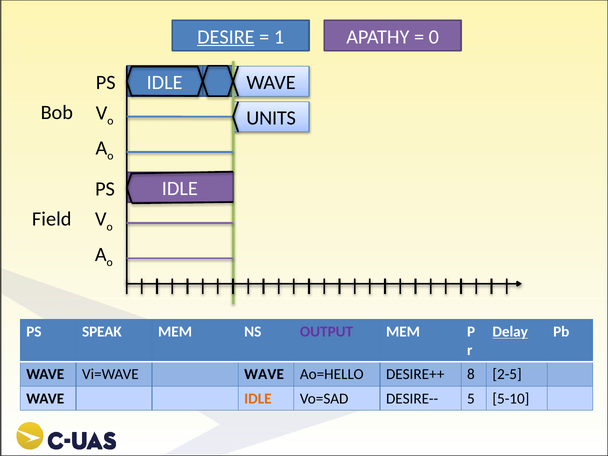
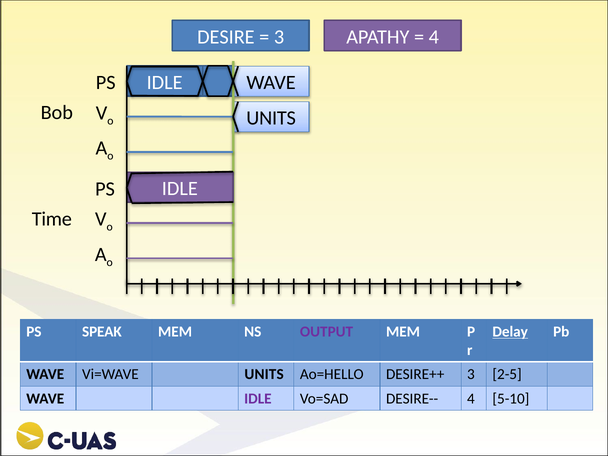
DESIRE underline: present -> none
1 at (279, 37): 1 -> 3
0 at (434, 37): 0 -> 4
Field: Field -> Time
Vi=WAVE WAVE: WAVE -> UNITS
DESIRE++ 8: 8 -> 3
IDLE at (258, 399) colour: orange -> purple
DESIRE-- 5: 5 -> 4
